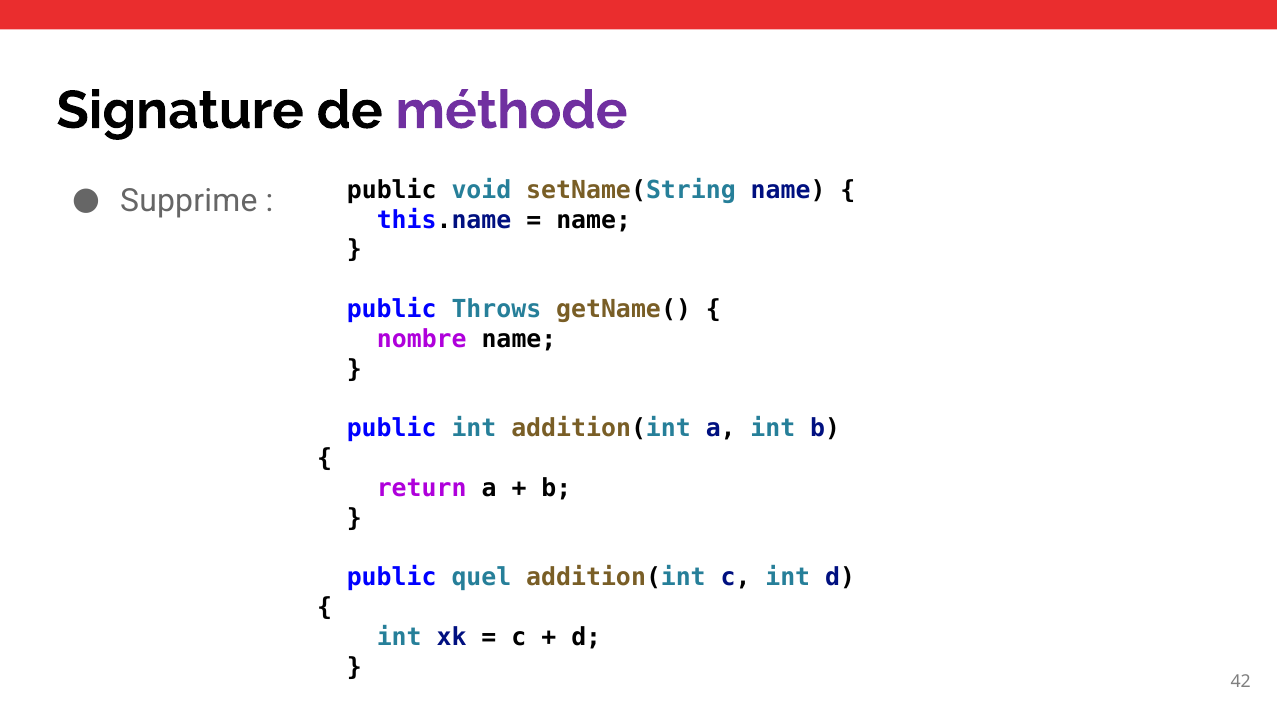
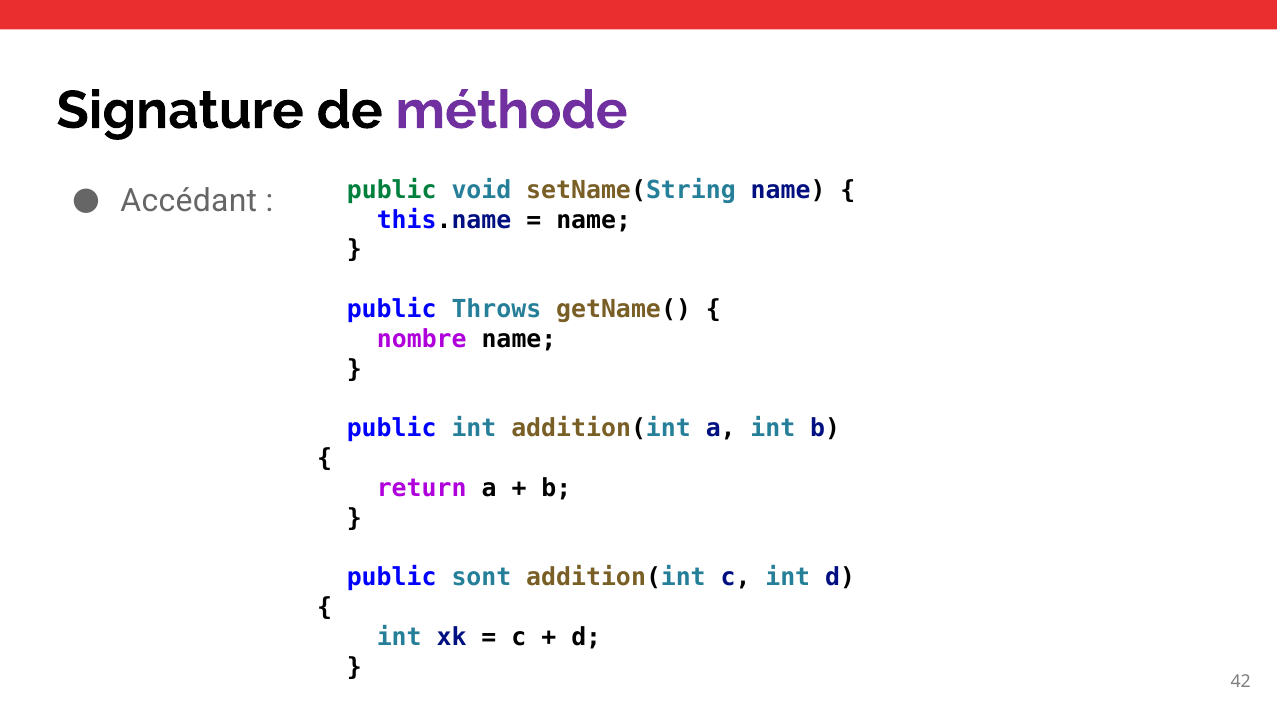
public at (392, 190) colour: black -> green
Supprime: Supprime -> Accédant
quel: quel -> sont
